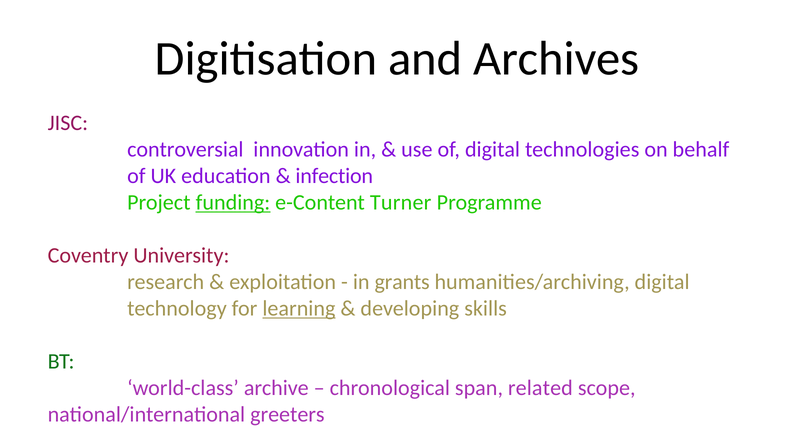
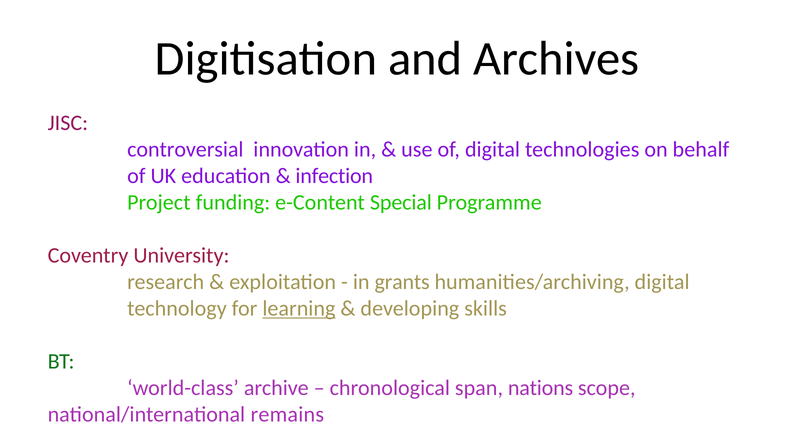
funding underline: present -> none
Turner: Turner -> Special
related: related -> nations
greeters: greeters -> remains
